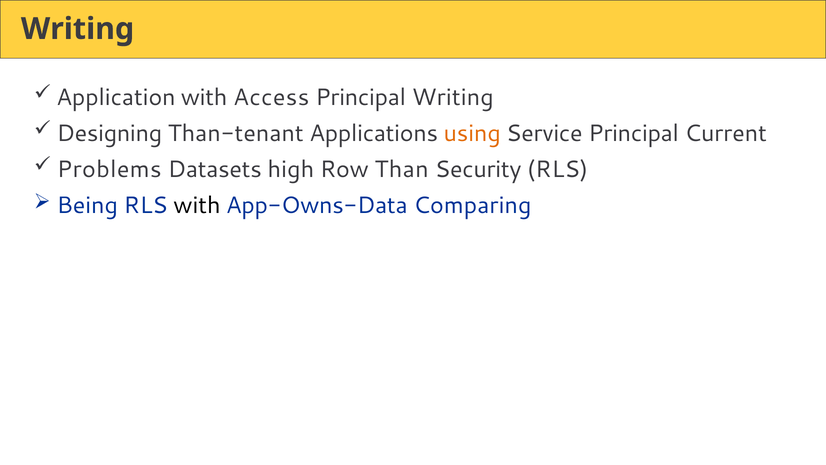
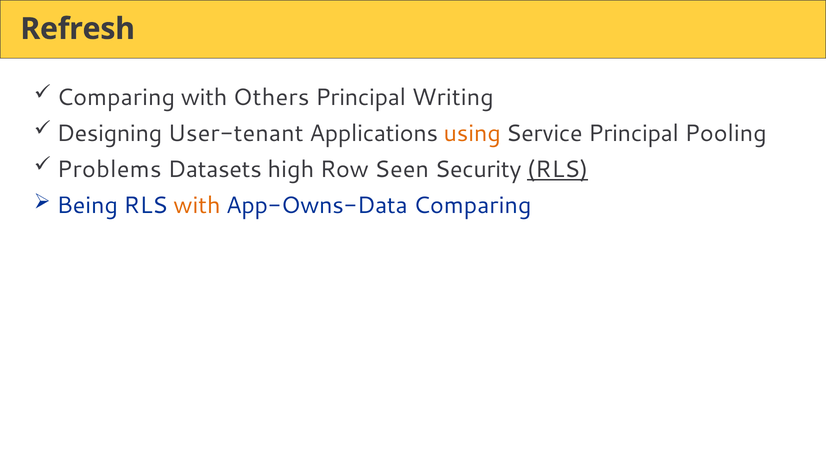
Writing at (77, 29): Writing -> Refresh
Application at (116, 97): Application -> Comparing
Access: Access -> Others
Than-tenant: Than-tenant -> User-tenant
Current: Current -> Pooling
Than: Than -> Seen
RLS at (558, 169) underline: none -> present
with at (197, 205) colour: black -> orange
